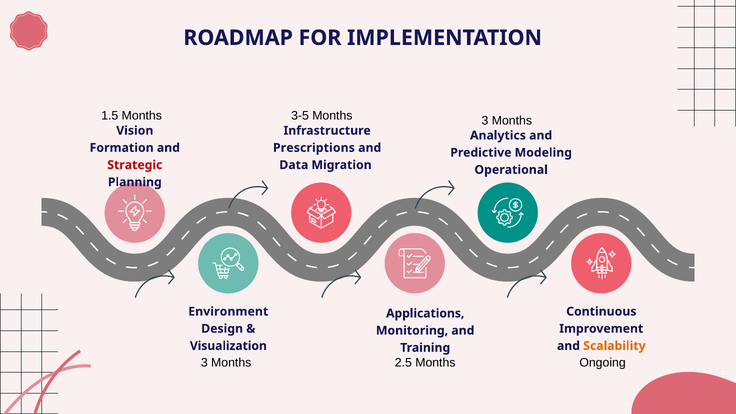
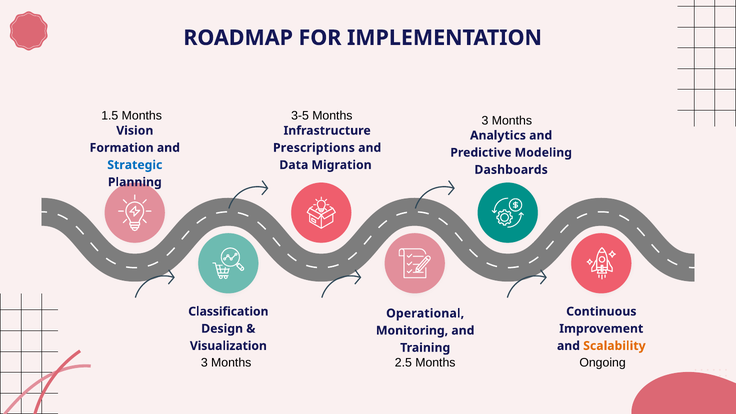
Strategic colour: red -> blue
Operational: Operational -> Dashboards
Environment: Environment -> Classification
Applications: Applications -> Operational
